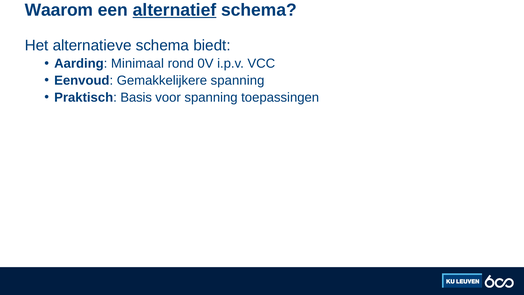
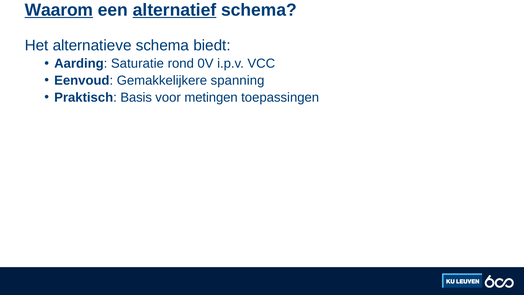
Waarom underline: none -> present
Minimaal: Minimaal -> Saturatie
voor spanning: spanning -> metingen
